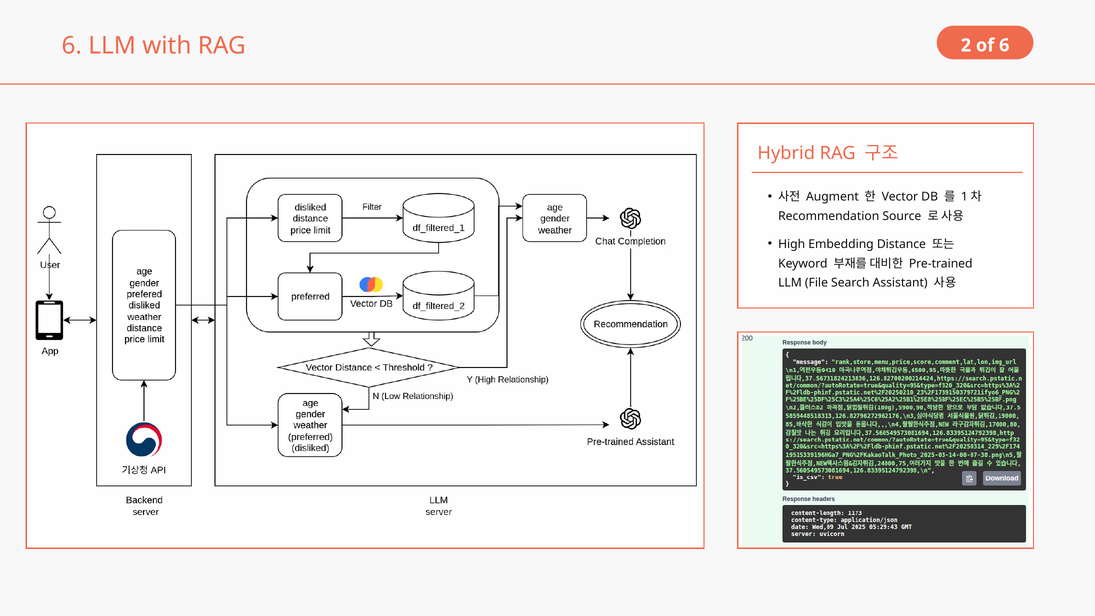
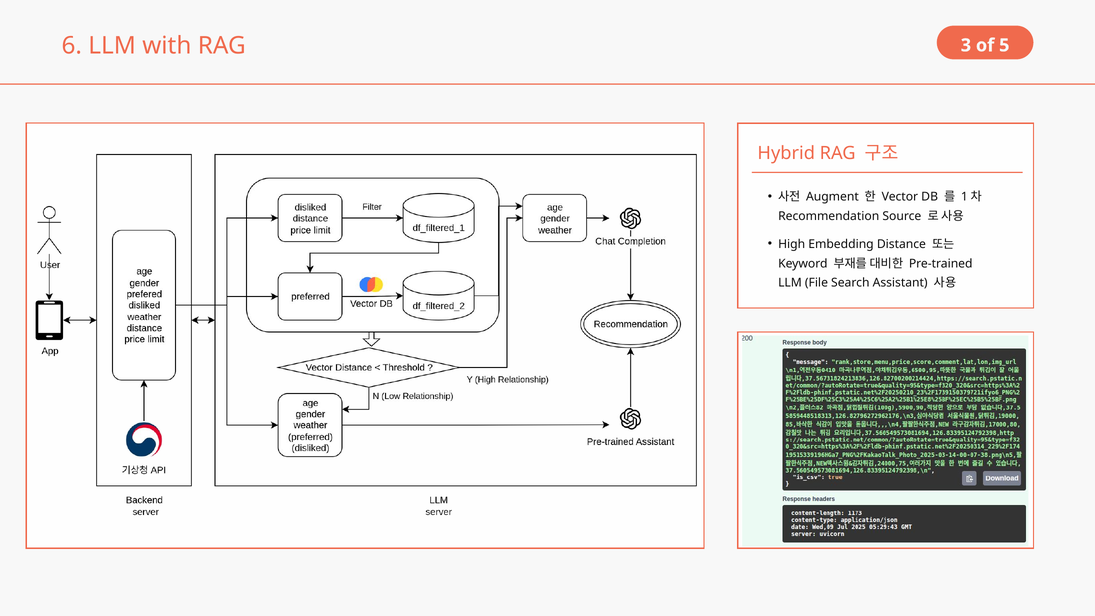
2: 2 -> 3
of 6: 6 -> 5
